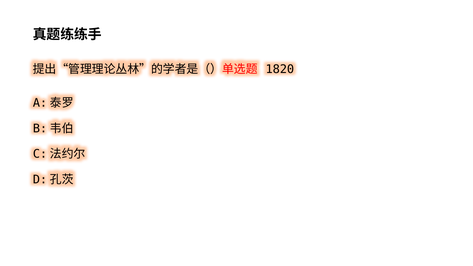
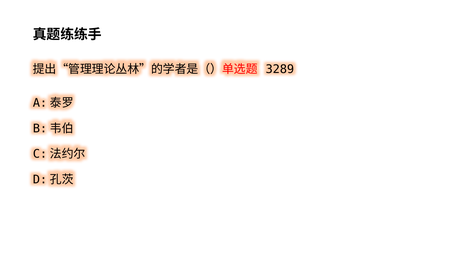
1820: 1820 -> 3289
